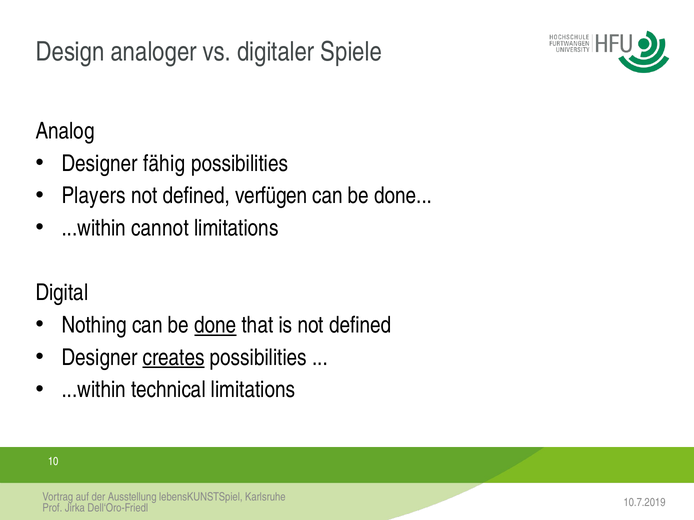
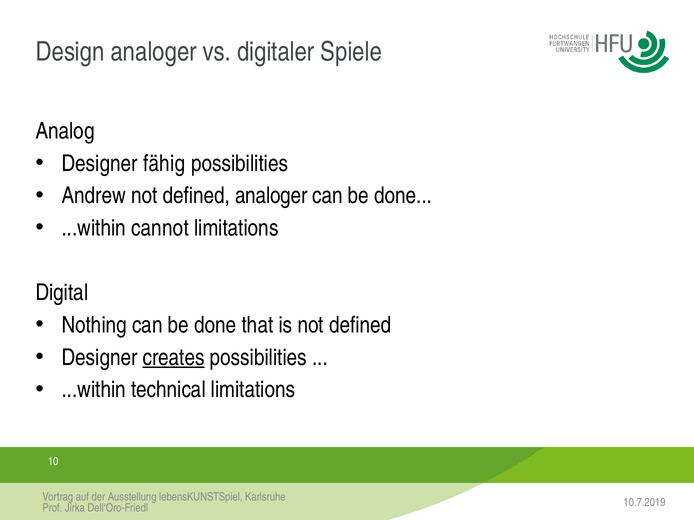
Players: Players -> Andrew
defined verfügen: verfügen -> analoger
done at (215, 325) underline: present -> none
